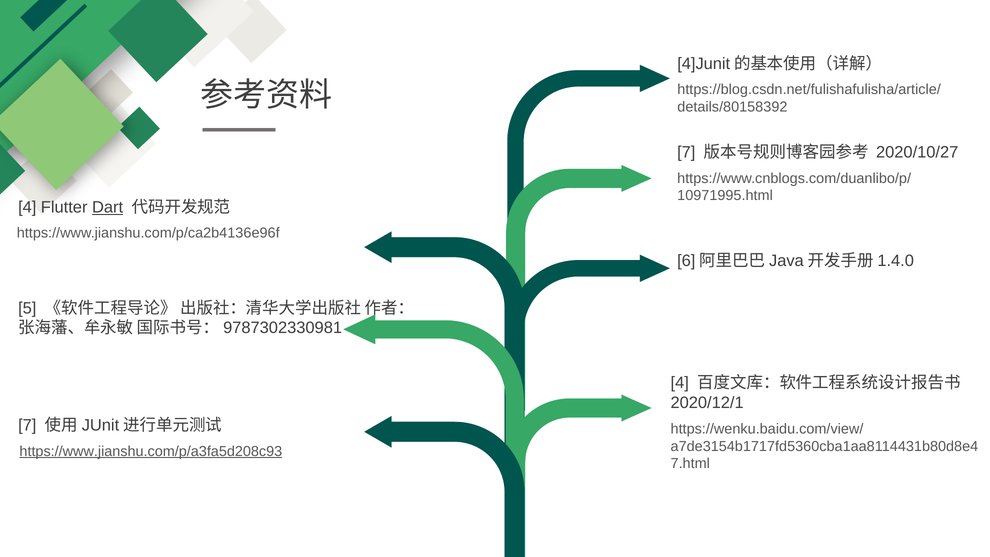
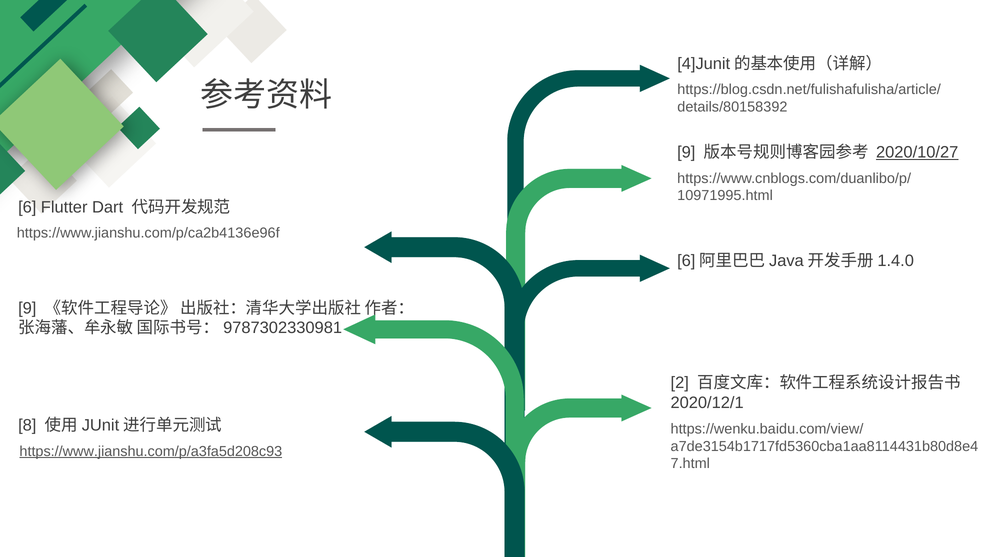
7 at (686, 152): 7 -> 9
2020/10/27 underline: none -> present
4 at (27, 207): 4 -> 6
Dart underline: present -> none
5 at (27, 308): 5 -> 9
4 at (680, 383): 4 -> 2
7 at (27, 425): 7 -> 8
